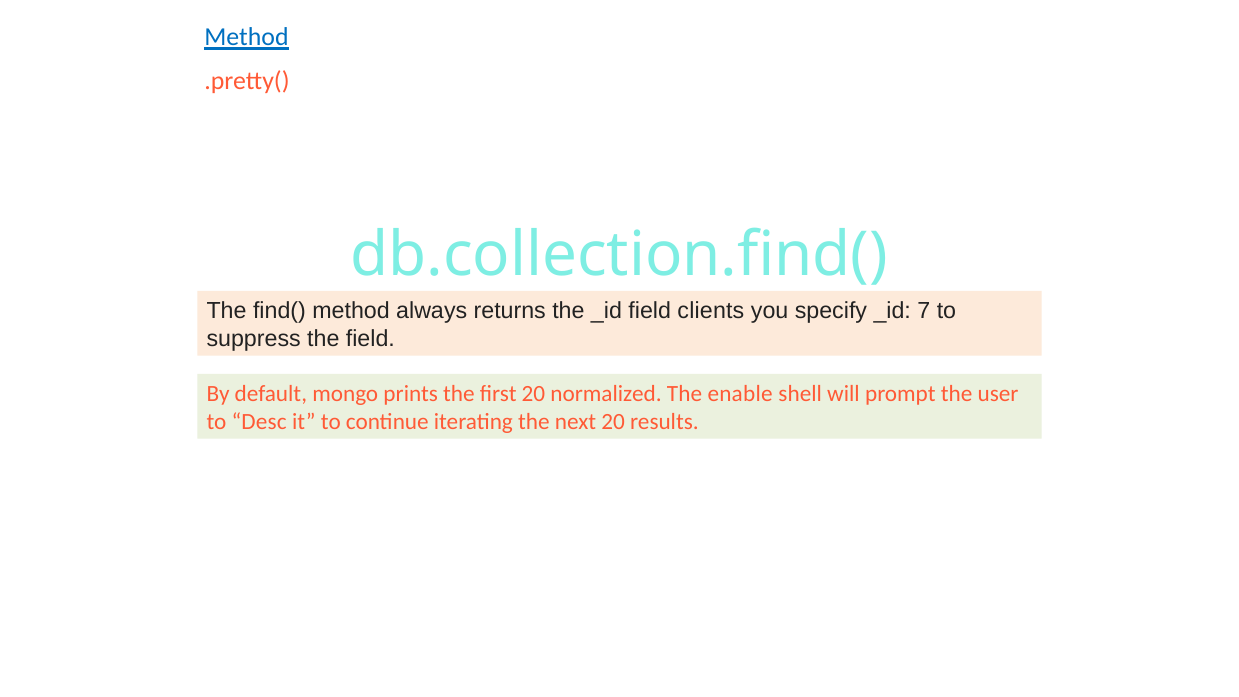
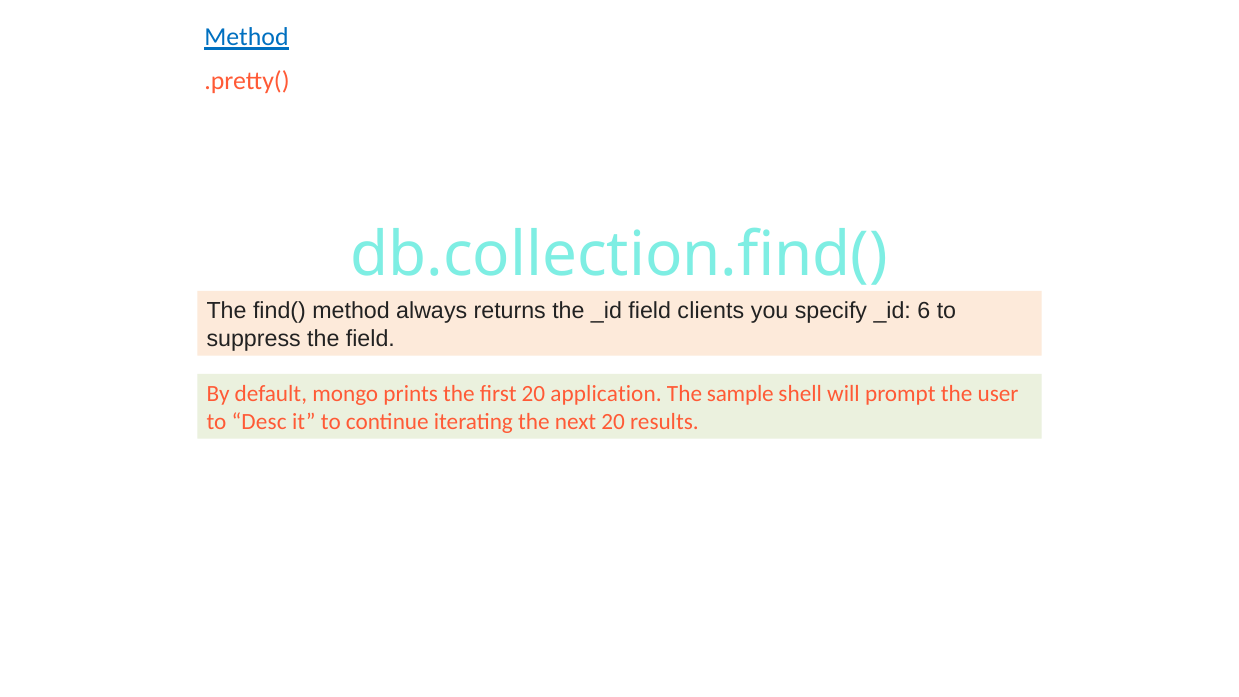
7: 7 -> 6
normalized: normalized -> application
enable: enable -> sample
